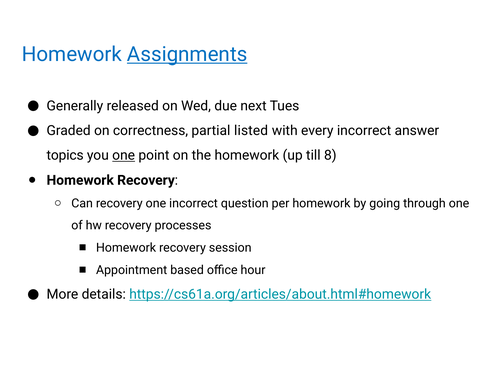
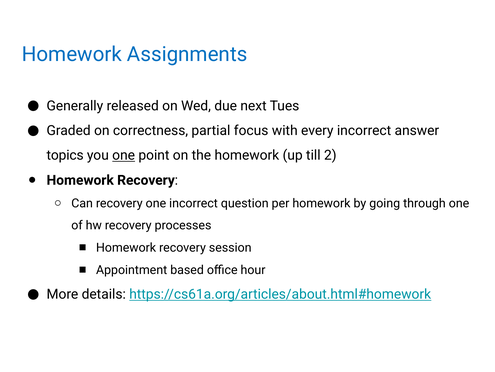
Assignments underline: present -> none
listed: listed -> focus
8: 8 -> 2
